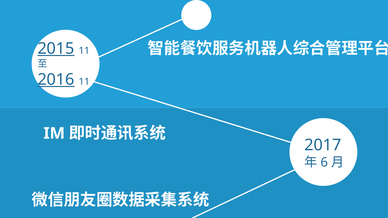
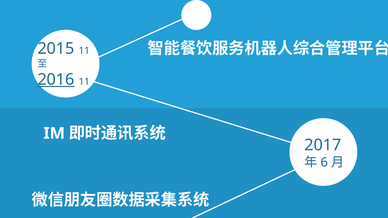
2015 underline: present -> none
